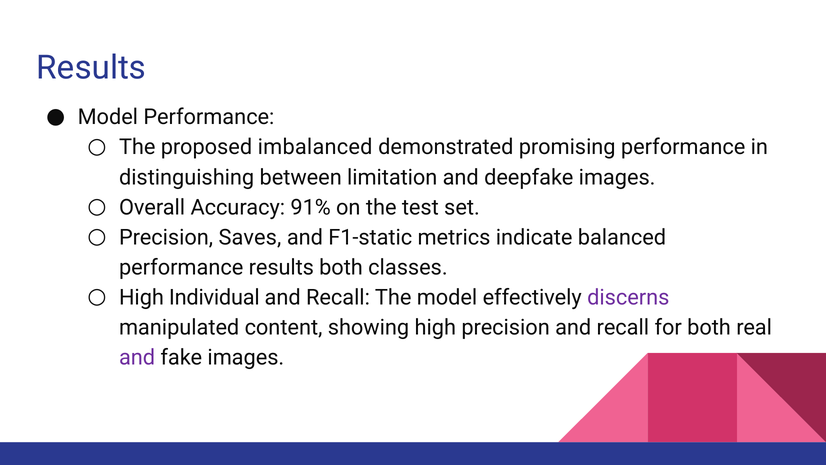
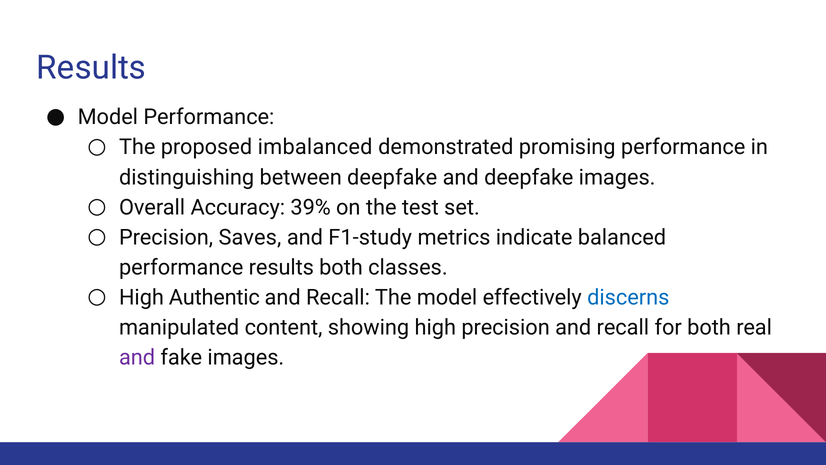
between limitation: limitation -> deepfake
91%: 91% -> 39%
F1-static: F1-static -> F1-study
Individual: Individual -> Authentic
discerns colour: purple -> blue
